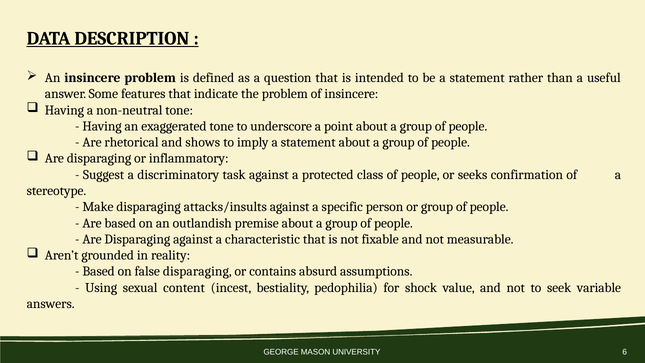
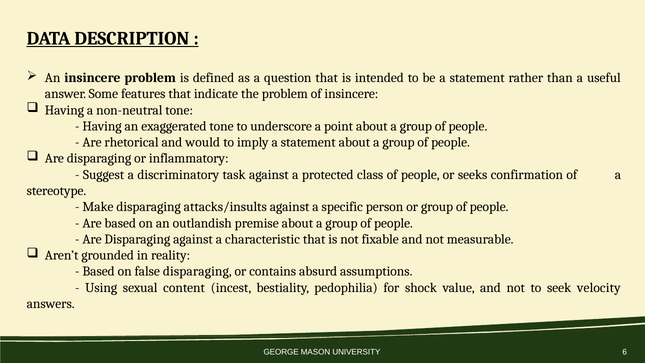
shows: shows -> would
variable: variable -> velocity
